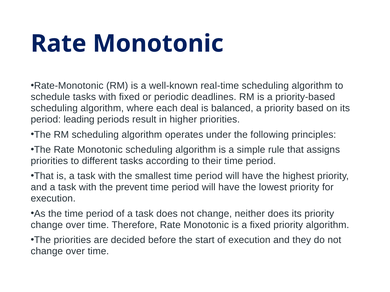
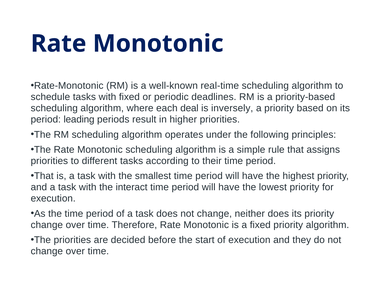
balanced: balanced -> inversely
prevent: prevent -> interact
